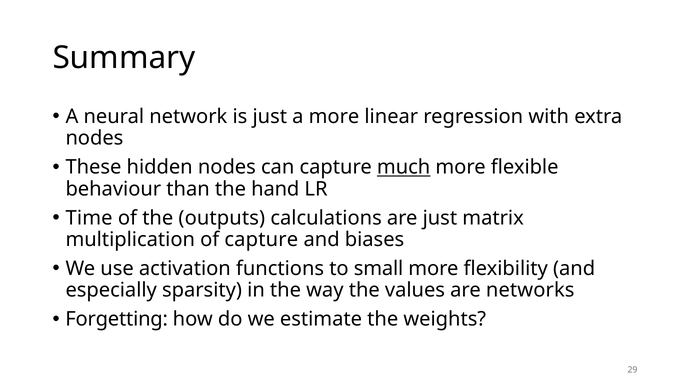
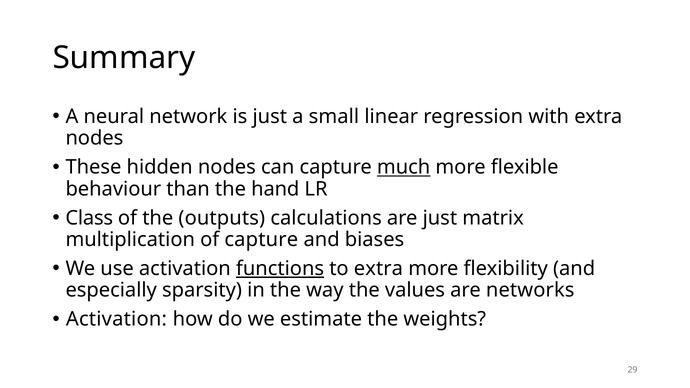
a more: more -> small
Time: Time -> Class
functions underline: none -> present
to small: small -> extra
Forgetting at (117, 319): Forgetting -> Activation
